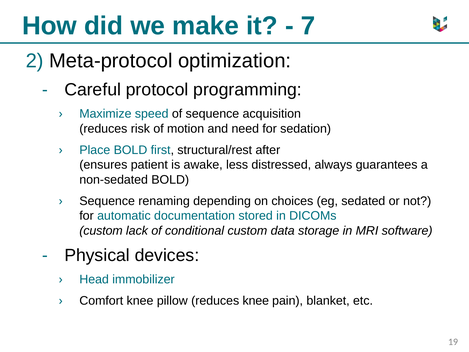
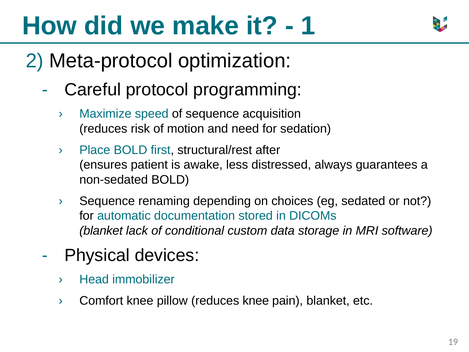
7: 7 -> 1
custom at (101, 231): custom -> blanket
